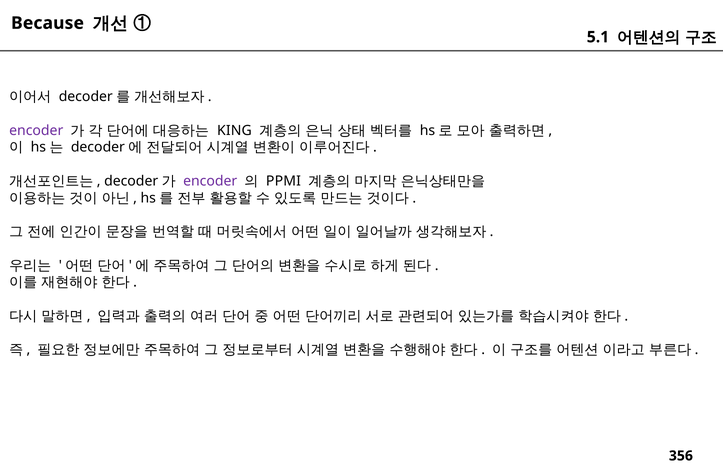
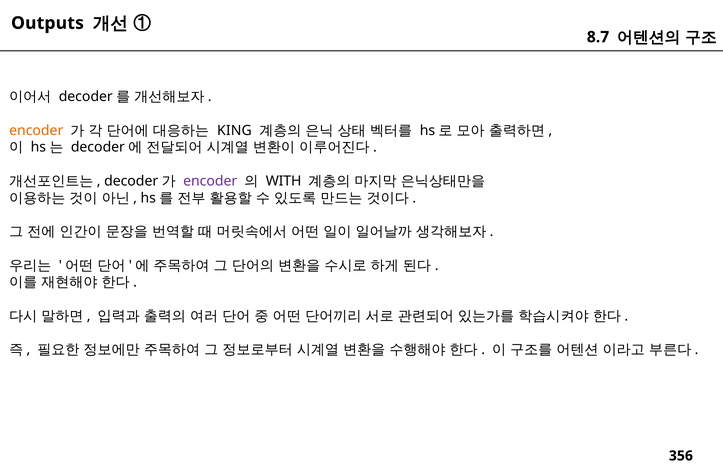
Because: Because -> Outputs
5.1: 5.1 -> 8.7
encoder at (36, 130) colour: purple -> orange
PPMI: PPMI -> WITH
